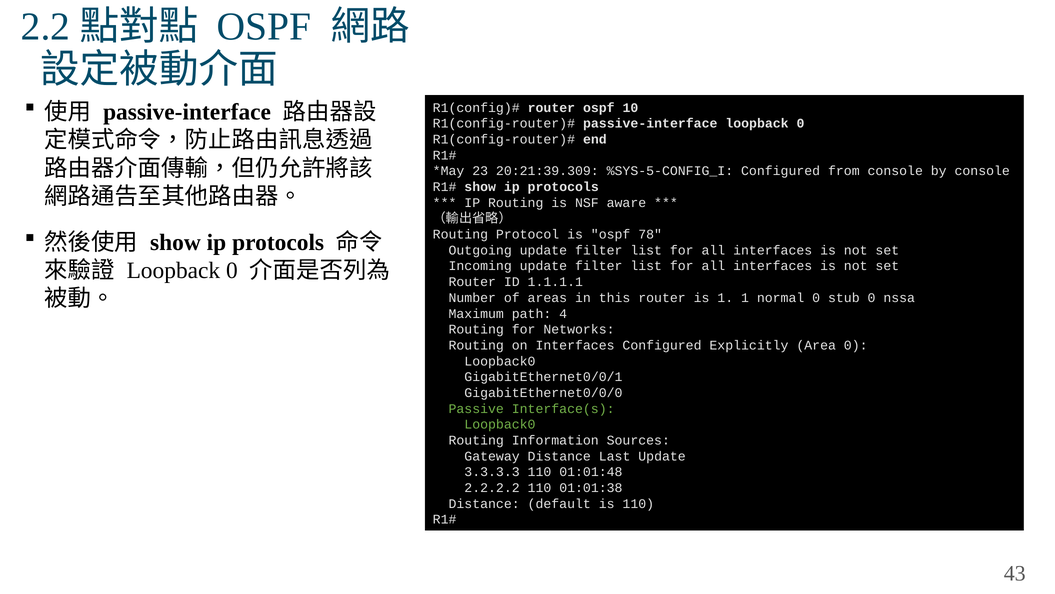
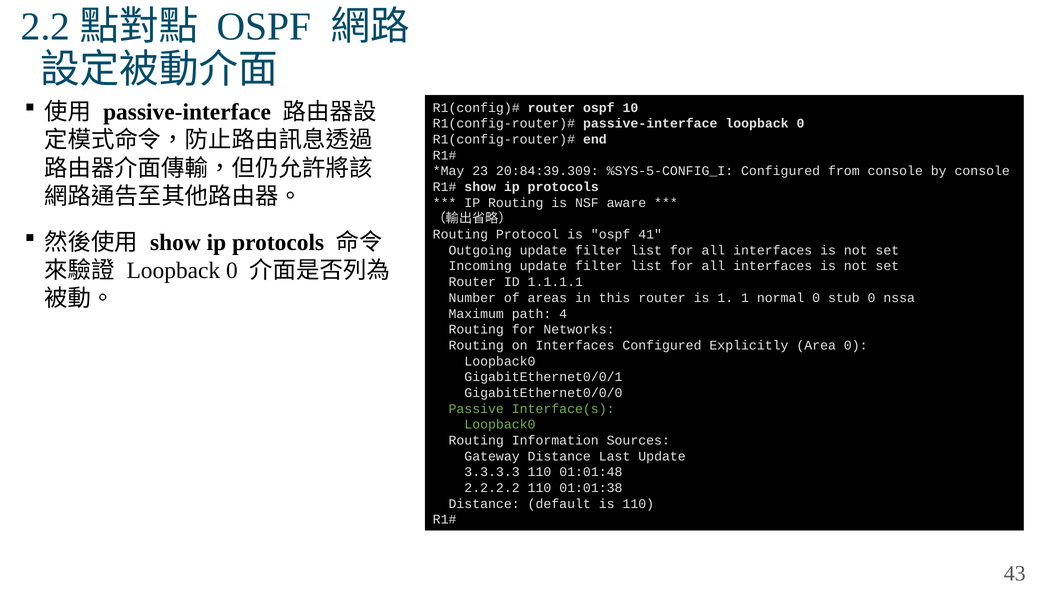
20:21:39.309: 20:21:39.309 -> 20:84:39.309
78: 78 -> 41
